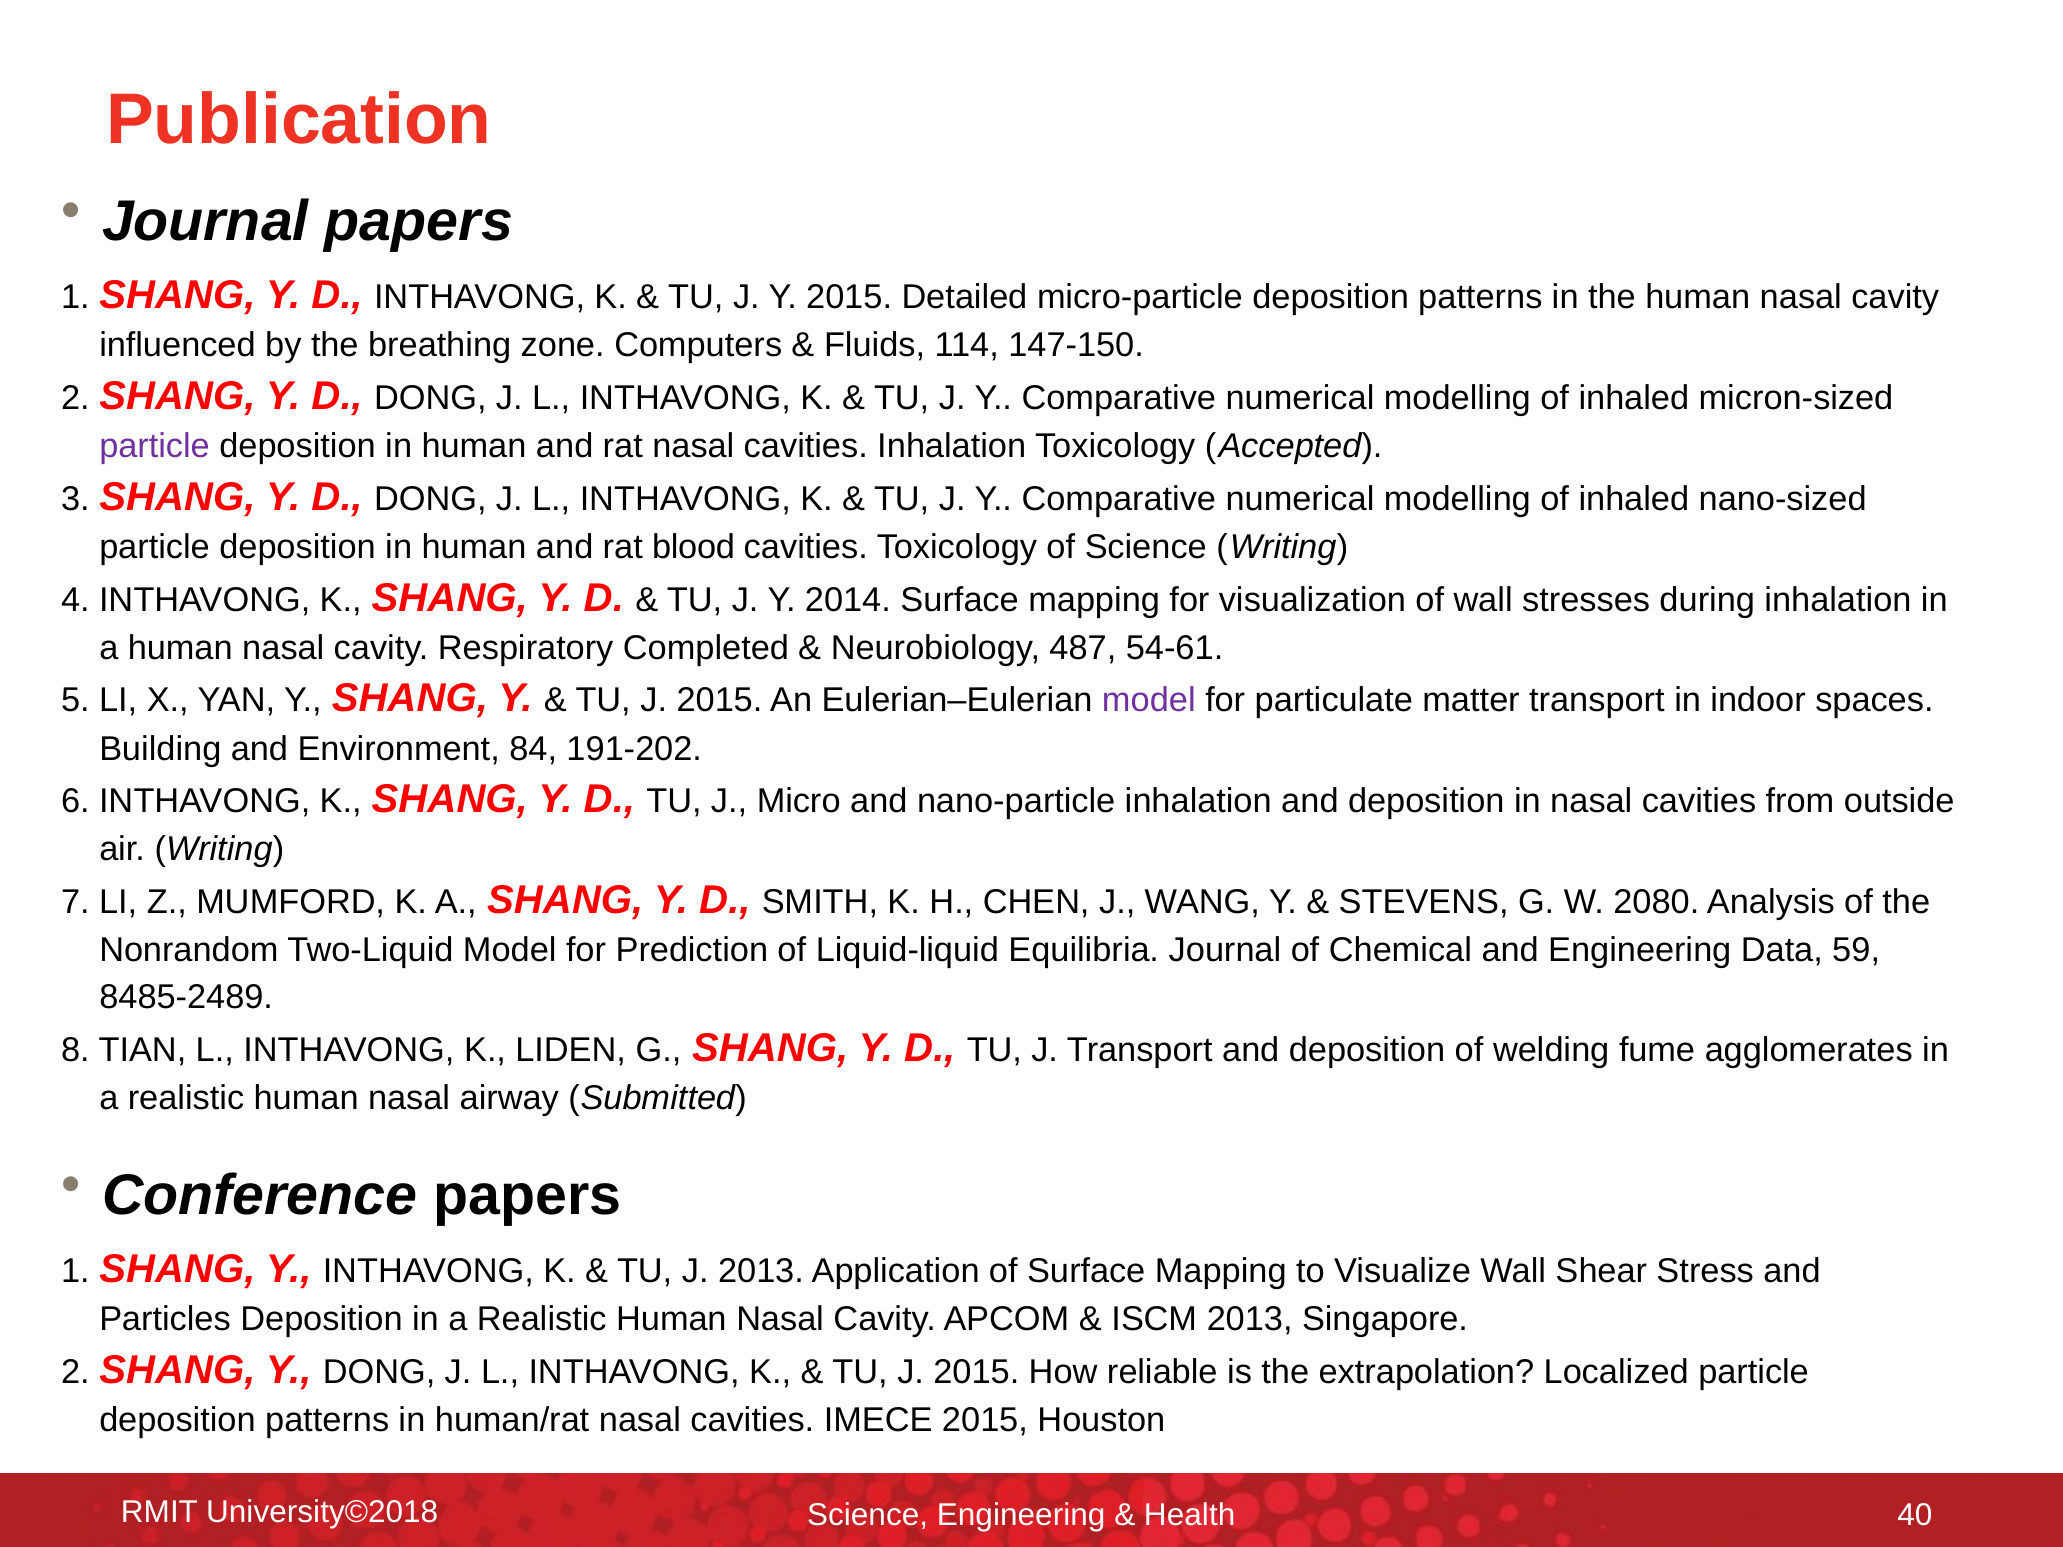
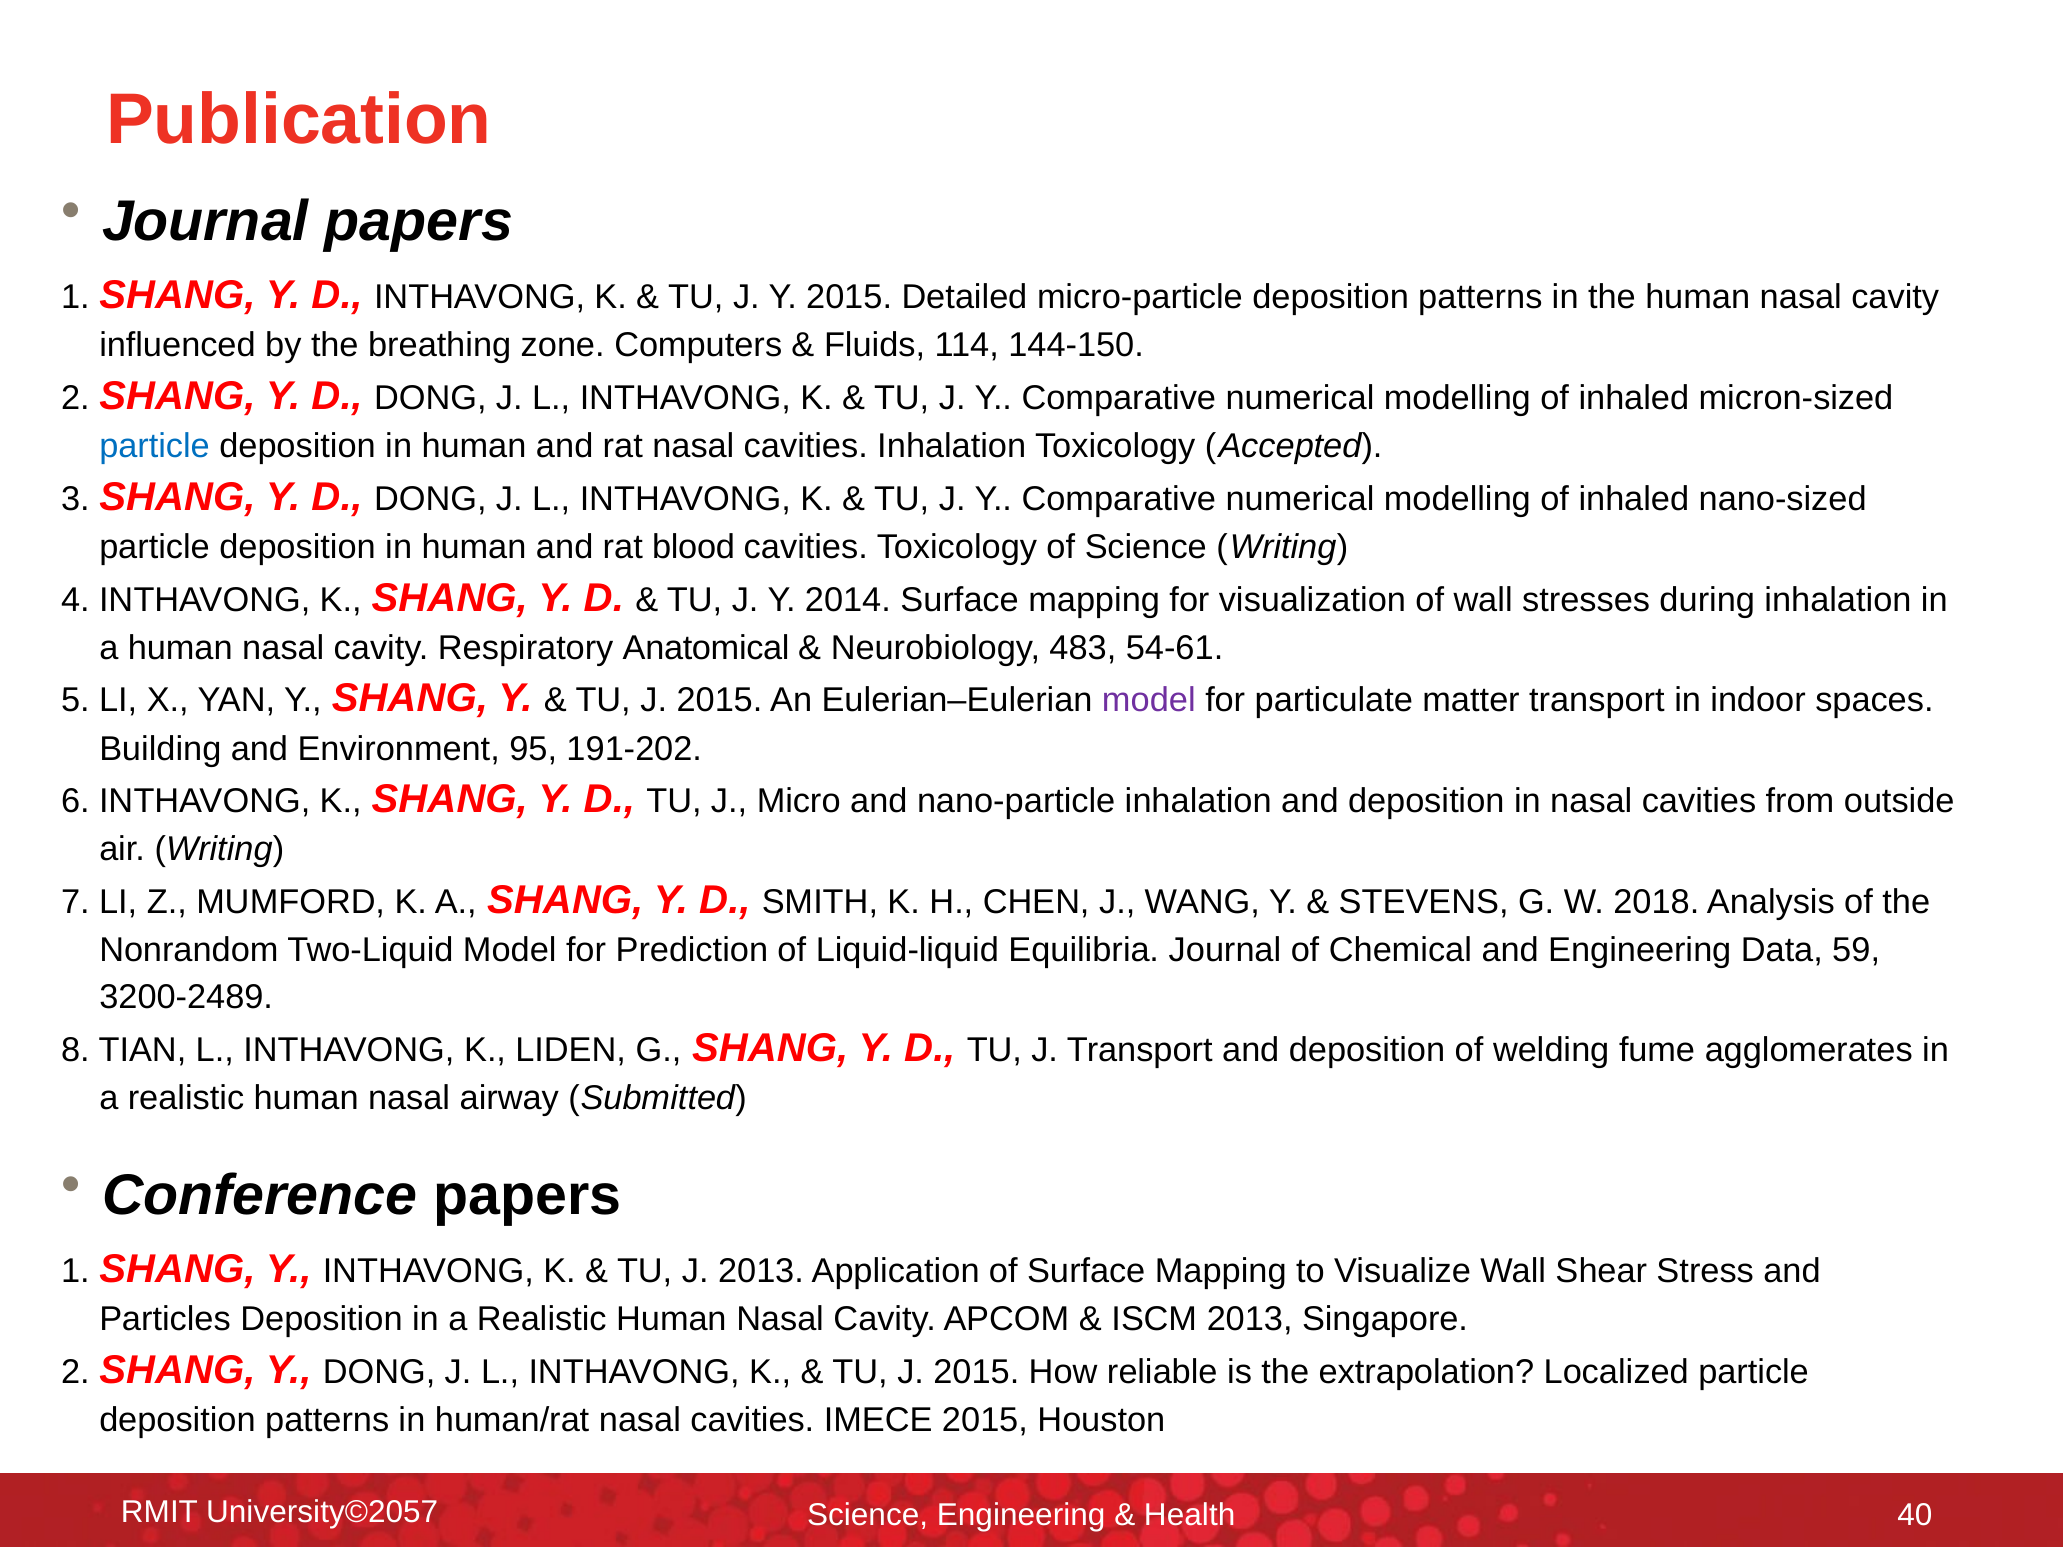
147-150: 147-150 -> 144-150
particle at (155, 446) colour: purple -> blue
Completed: Completed -> Anatomical
487: 487 -> 483
84: 84 -> 95
2080: 2080 -> 2018
8485-2489: 8485-2489 -> 3200-2489
University©2018: University©2018 -> University©2057
